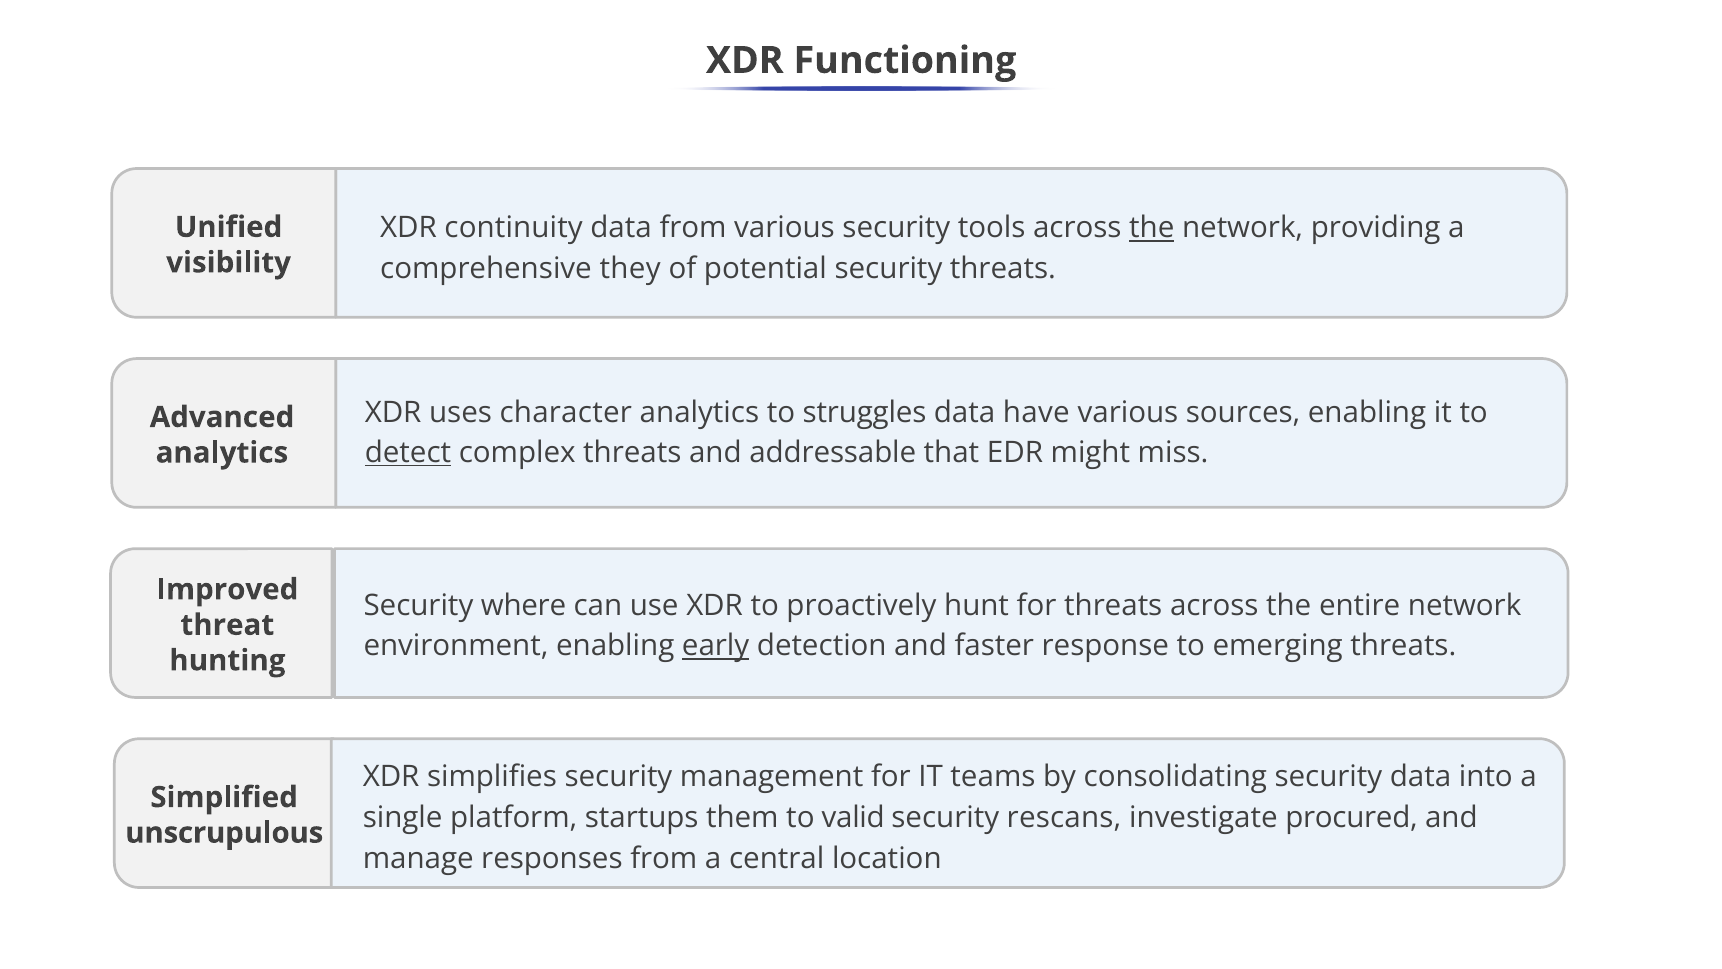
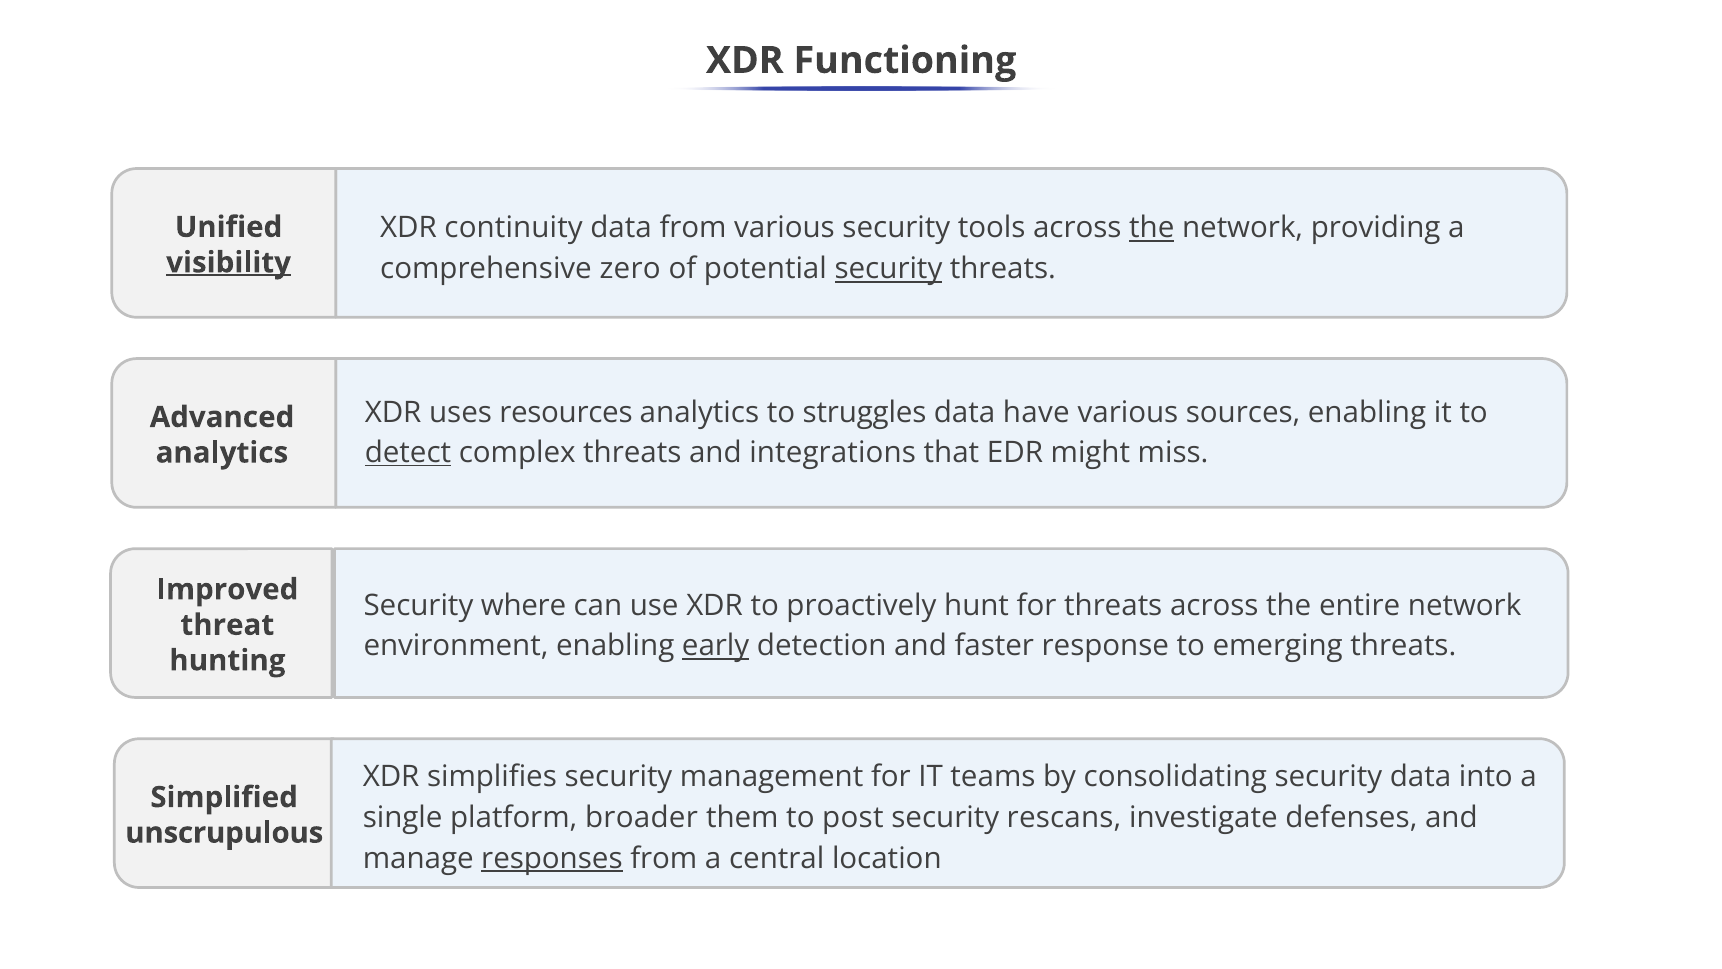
visibility underline: none -> present
they: they -> zero
security at (888, 269) underline: none -> present
character: character -> resources
addressable: addressable -> integrations
startups: startups -> broader
valid: valid -> post
procured: procured -> defenses
responses underline: none -> present
